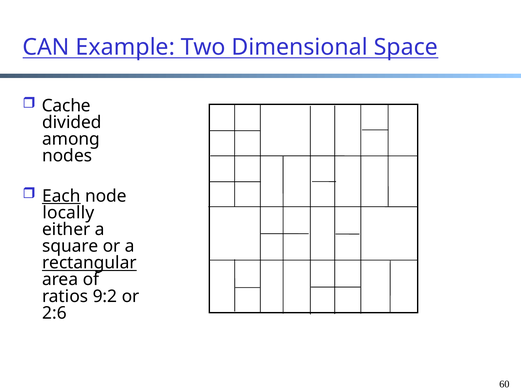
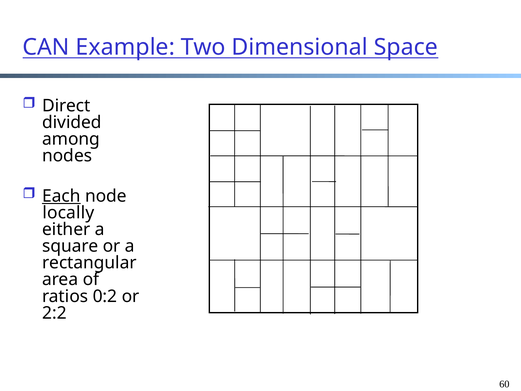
Cache: Cache -> Direct
rectangular underline: present -> none
9:2: 9:2 -> 0:2
2:6: 2:6 -> 2:2
